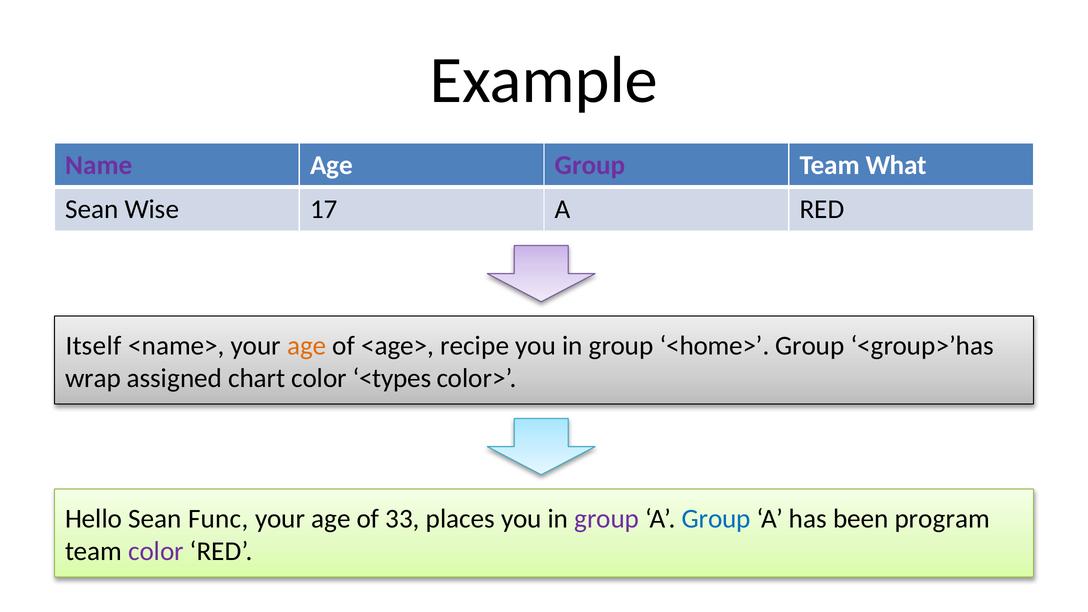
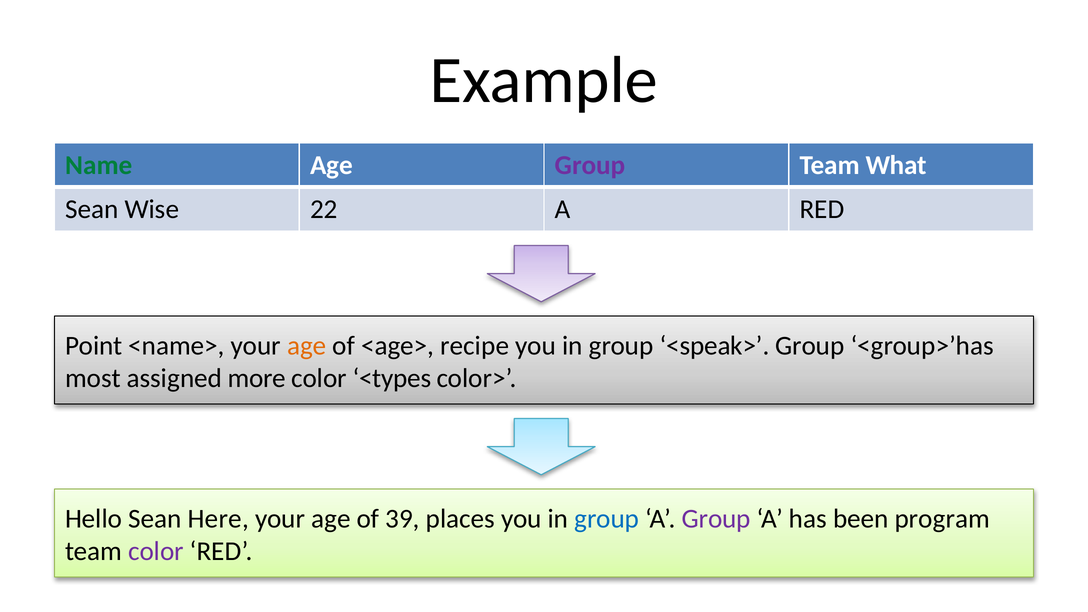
Name colour: purple -> green
17: 17 -> 22
Itself: Itself -> Point
<home>: <home> -> <speak>
wrap: wrap -> most
chart: chart -> more
Func: Func -> Here
33: 33 -> 39
group at (607, 519) colour: purple -> blue
Group at (716, 519) colour: blue -> purple
